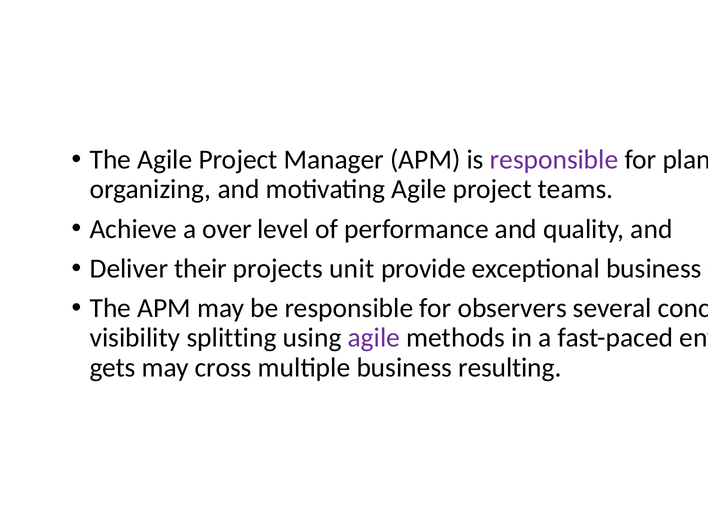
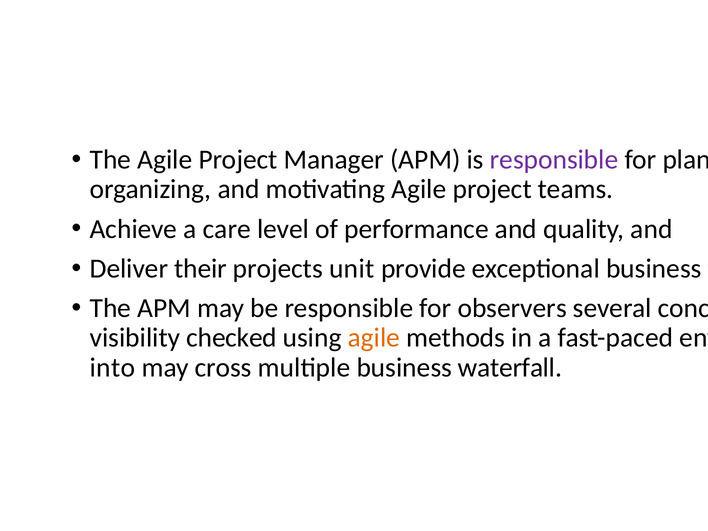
over: over -> care
splitting: splitting -> checked
agile at (374, 338) colour: purple -> orange
gets: gets -> into
resulting: resulting -> waterfall
